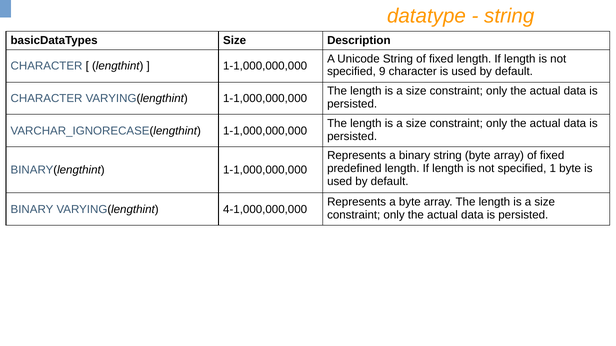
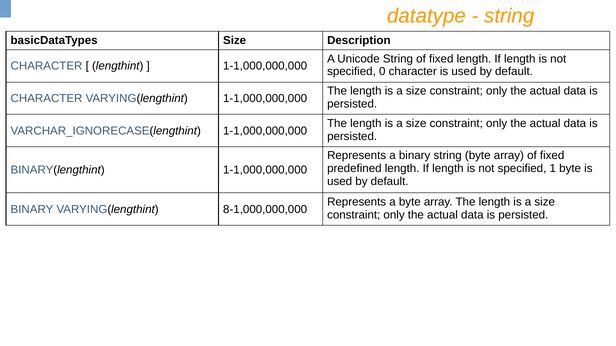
9: 9 -> 0
4-1,000,000,000: 4-1,000,000,000 -> 8-1,000,000,000
